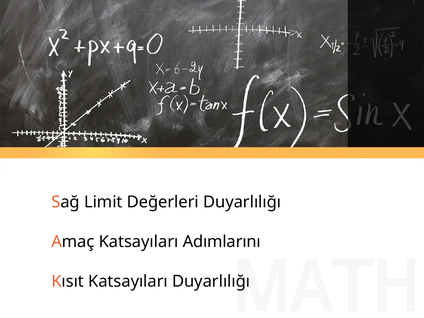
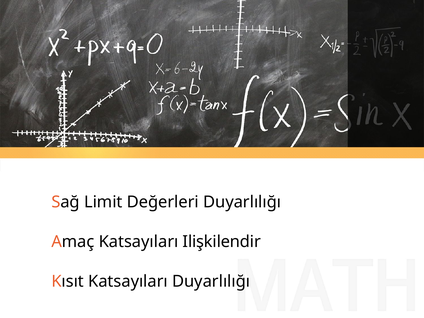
Adımlarını: Adımlarını -> Ilişkilendir
